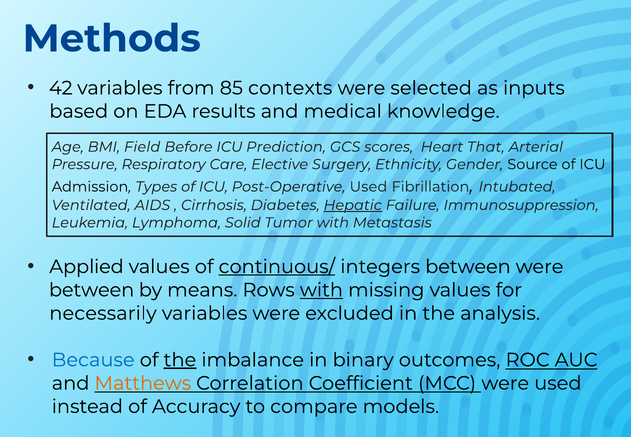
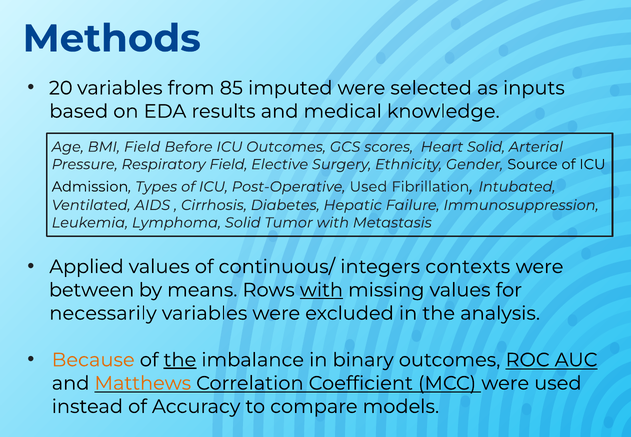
42: 42 -> 20
contexts: contexts -> imputed
ICU Prediction: Prediction -> Outcomes
Heart That: That -> Solid
Respiratory Care: Care -> Field
Hepatic underline: present -> none
continuous/ underline: present -> none
integers between: between -> contexts
Because colour: blue -> orange
